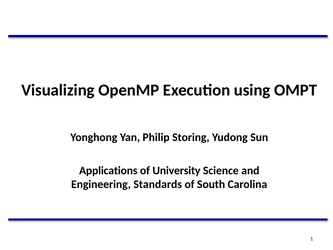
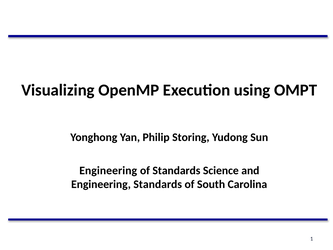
Applications at (108, 170): Applications -> Engineering
of University: University -> Standards
